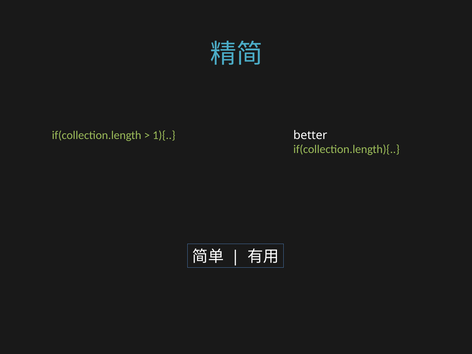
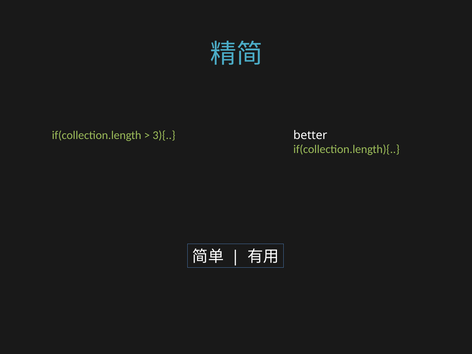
1){: 1){ -> 3){
